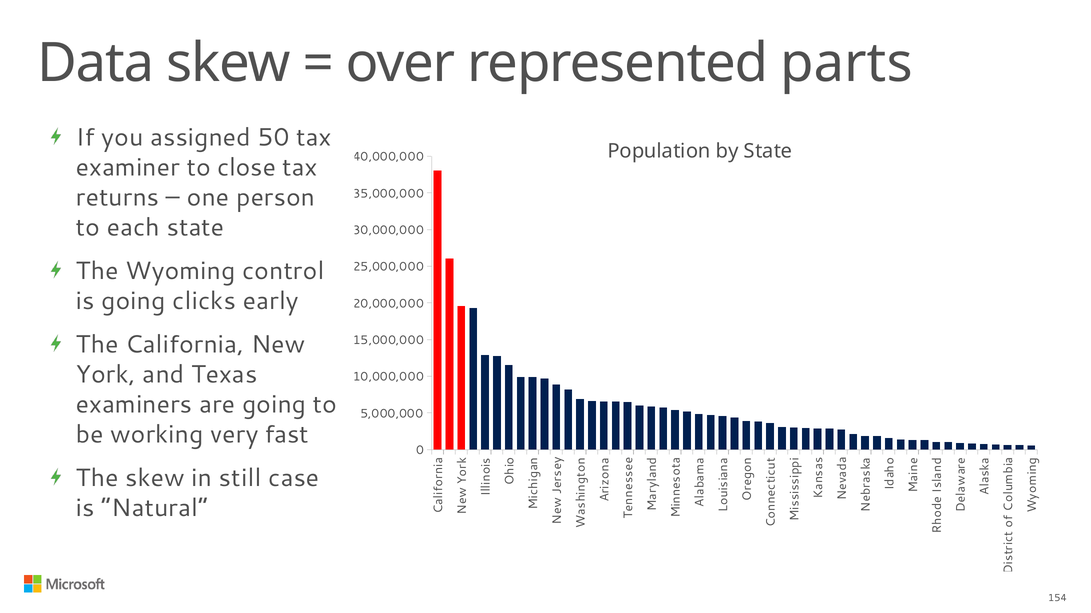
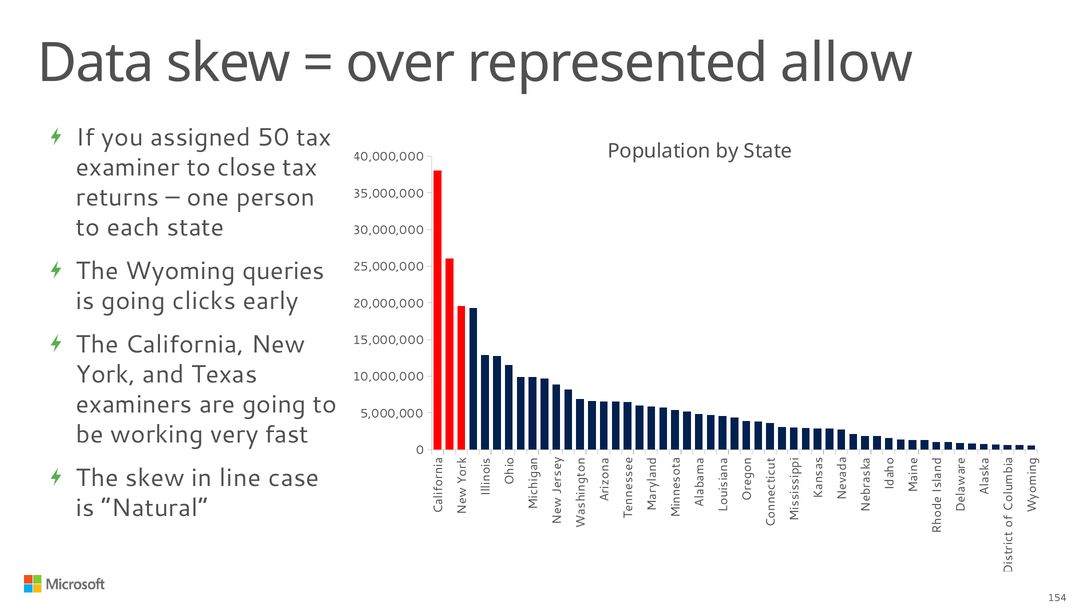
parts: parts -> allow
control: control -> queries
still: still -> line
